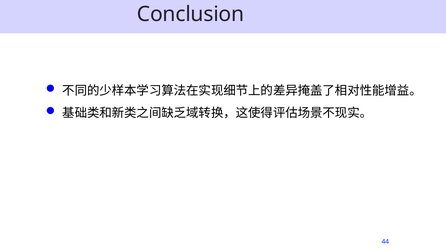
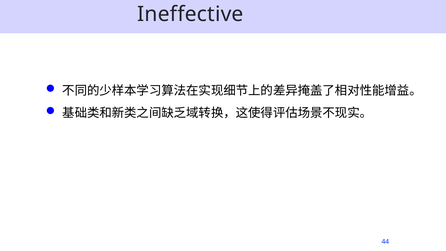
Conclusion: Conclusion -> Ineffective
